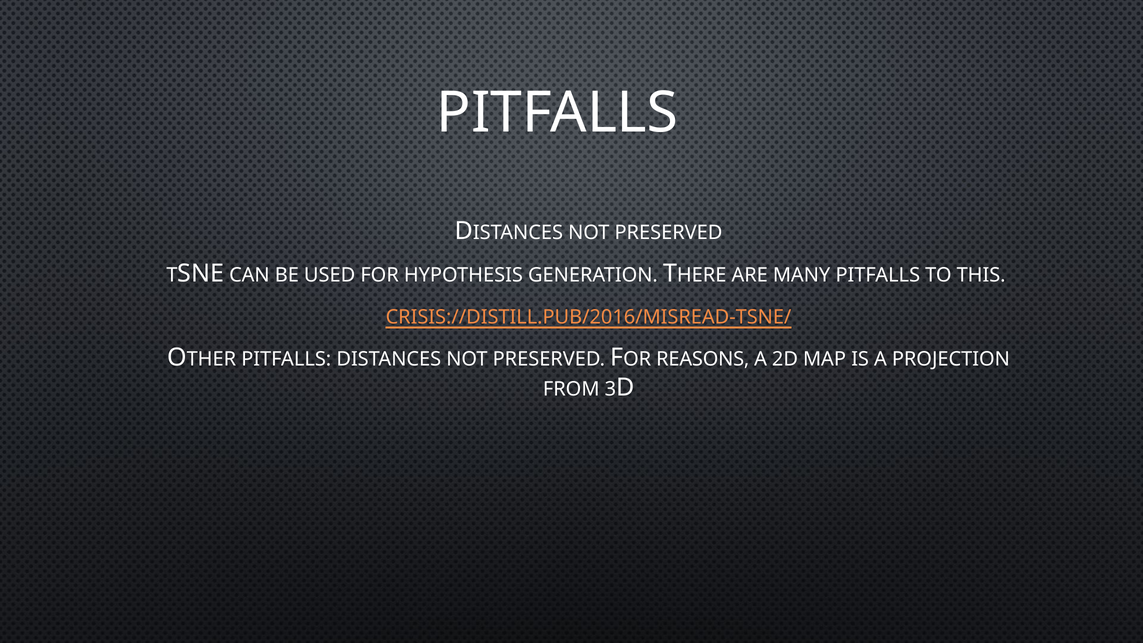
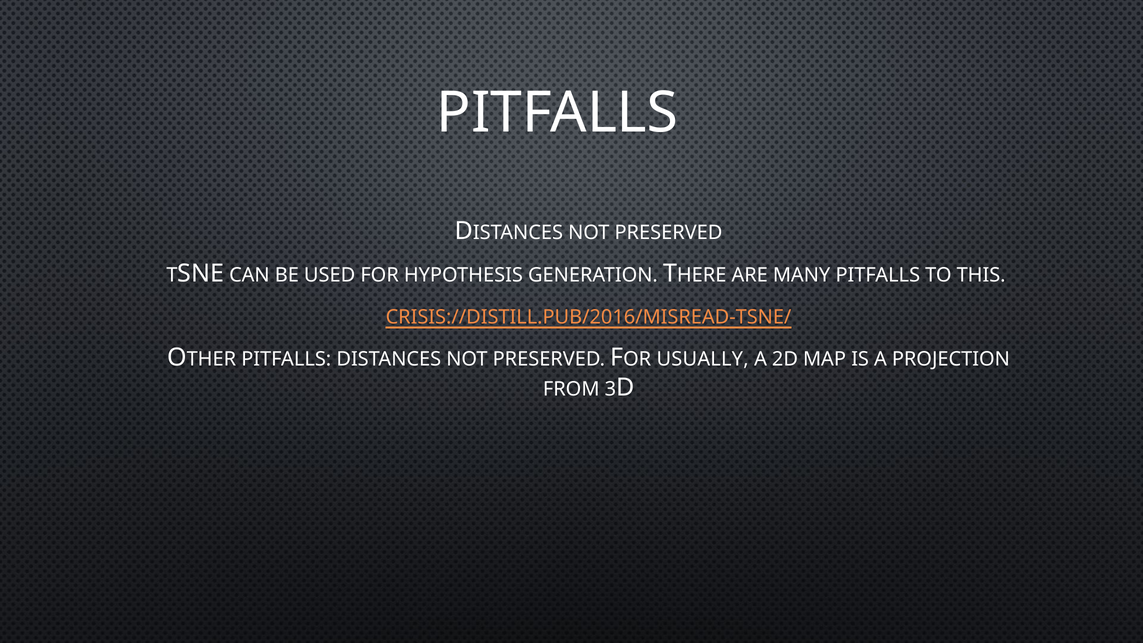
REASONS: REASONS -> USUALLY
